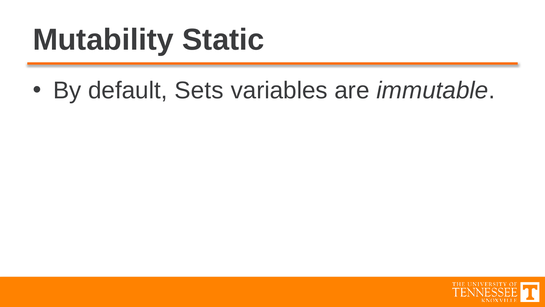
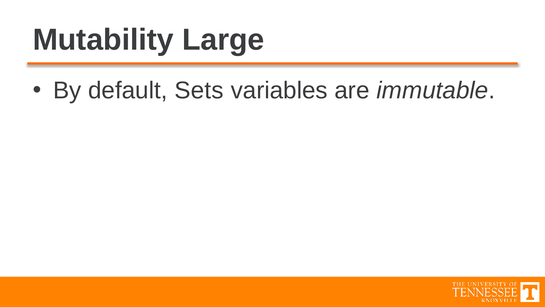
Static: Static -> Large
